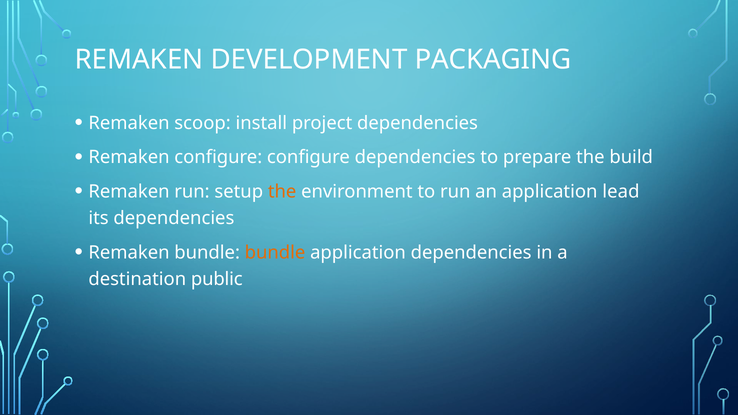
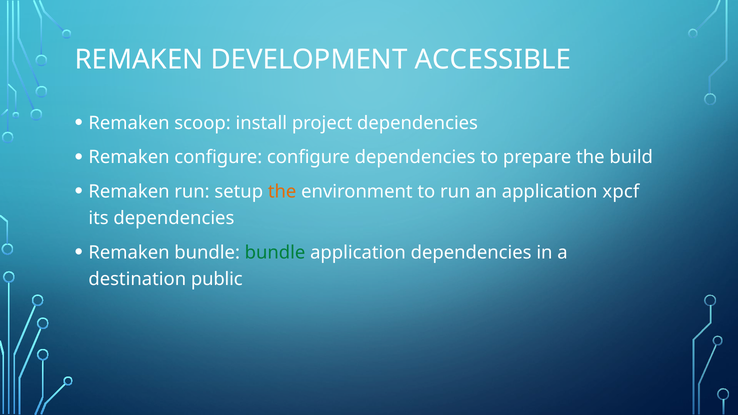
PACKAGING: PACKAGING -> ACCESSIBLE
lead: lead -> xpcf
bundle at (275, 253) colour: orange -> green
